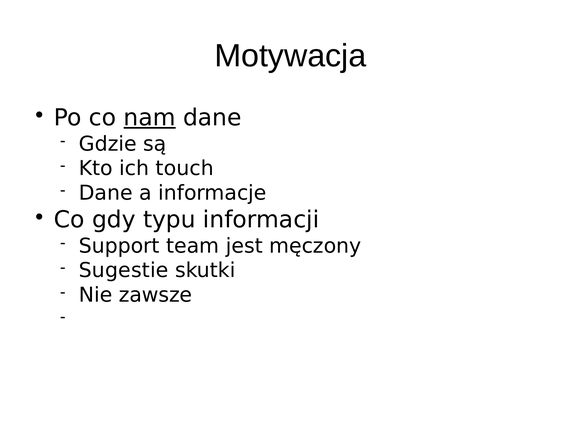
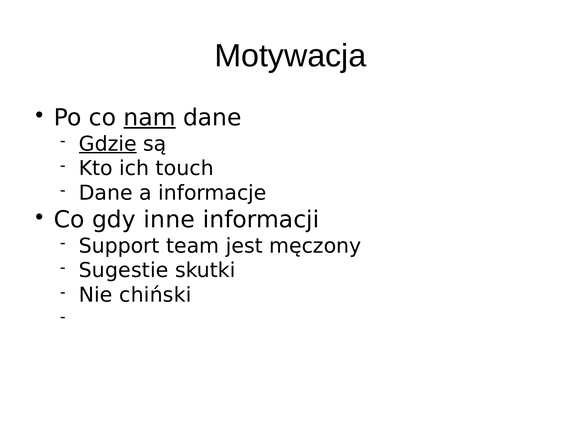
Gdzie underline: none -> present
typu: typu -> inne
zawsze: zawsze -> chiński
